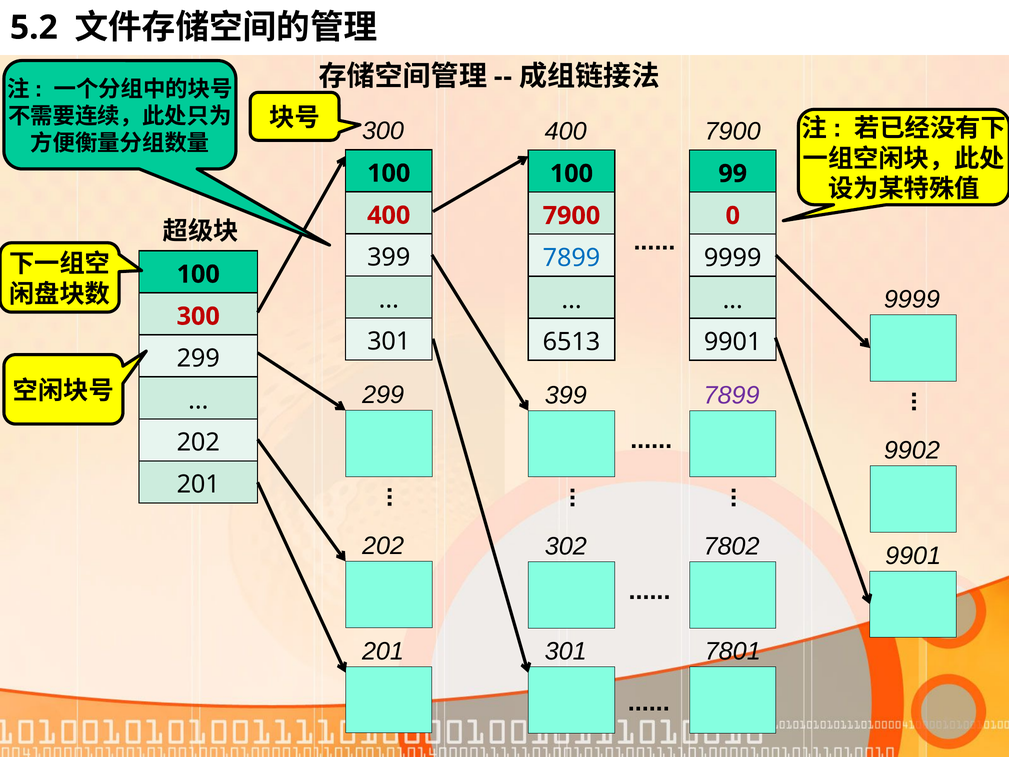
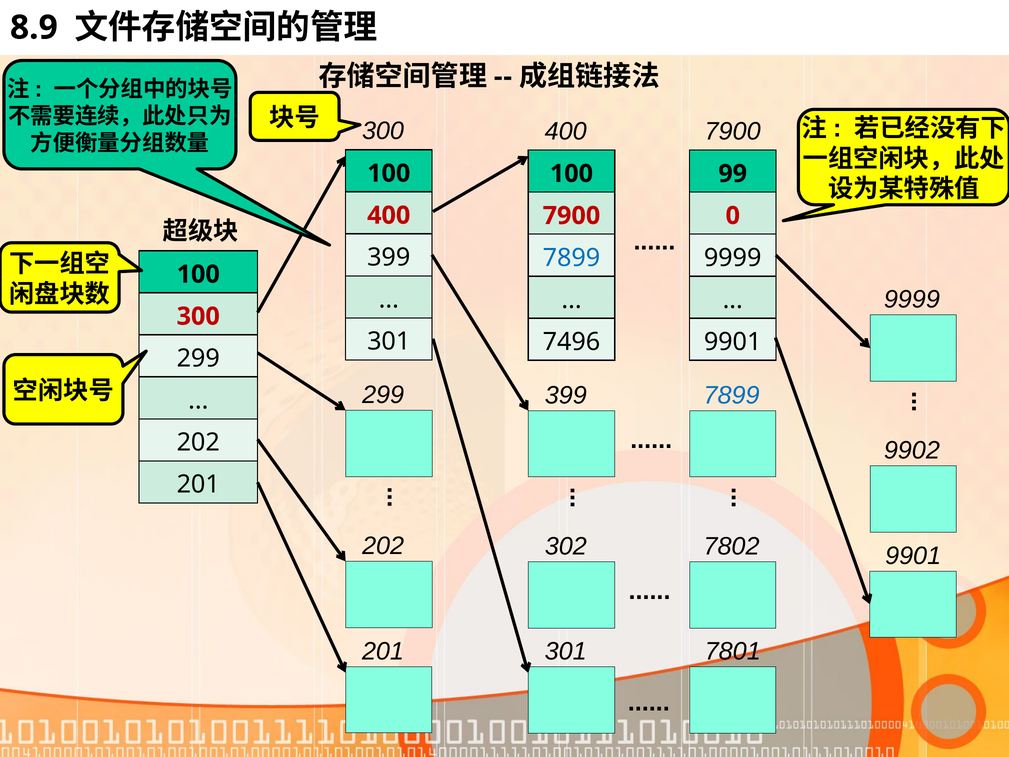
5.2: 5.2 -> 8.9
6513: 6513 -> 7496
7899 at (732, 395) colour: purple -> blue
